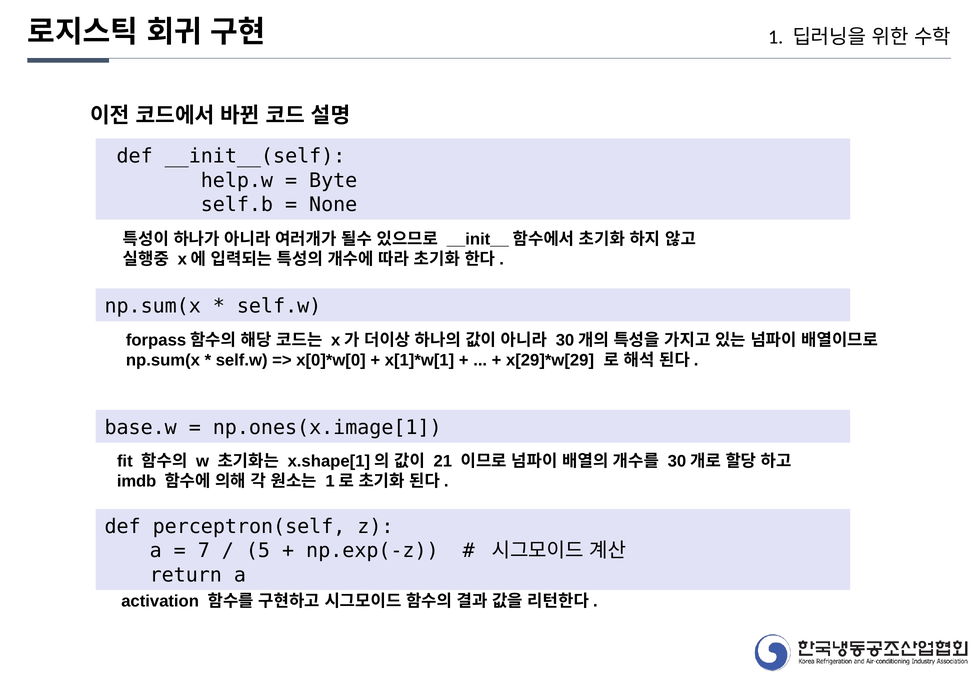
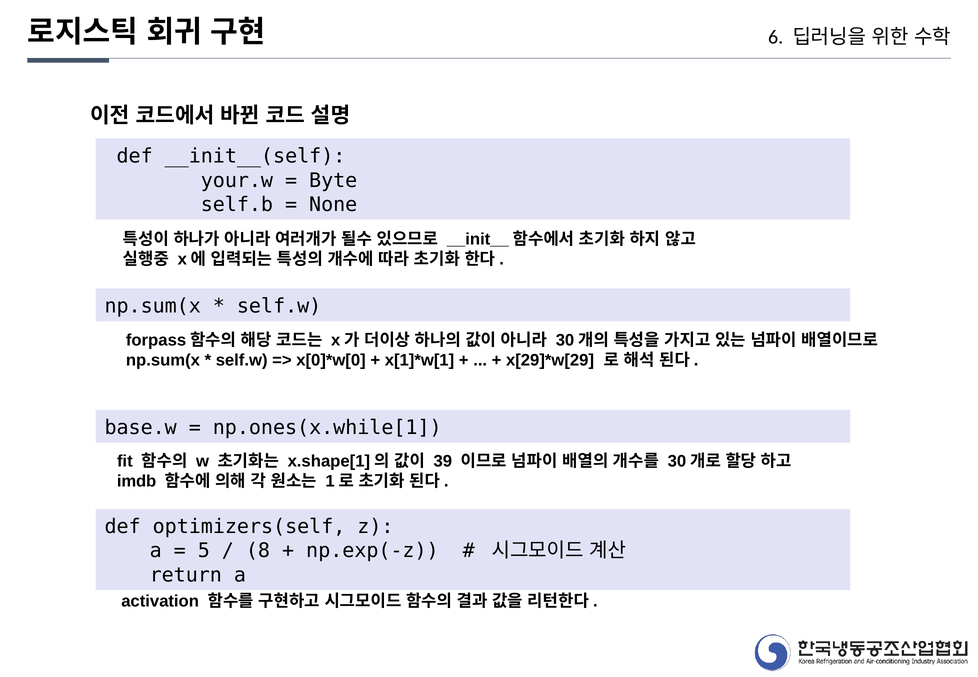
1: 1 -> 6
help.w: help.w -> your.w
np.ones(x.image[1: np.ones(x.image[1 -> np.ones(x.while[1
21: 21 -> 39
perceptron(self: perceptron(self -> optimizers(self
7: 7 -> 5
5: 5 -> 8
